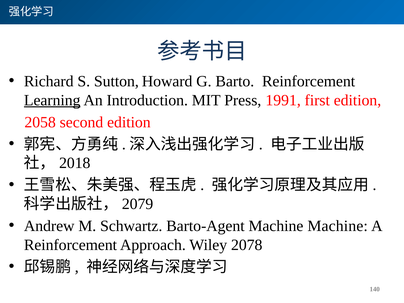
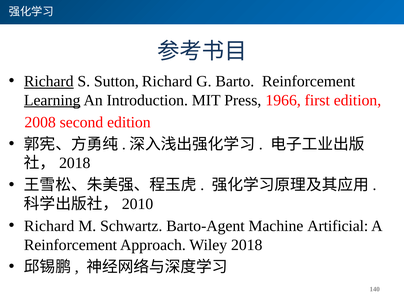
Richard at (49, 81) underline: none -> present
Sutton Howard: Howard -> Richard
1991: 1991 -> 1966
2058: 2058 -> 2008
2079: 2079 -> 2010
Andrew at (49, 226): Andrew -> Richard
Machine Machine: Machine -> Artificial
Wiley 2078: 2078 -> 2018
